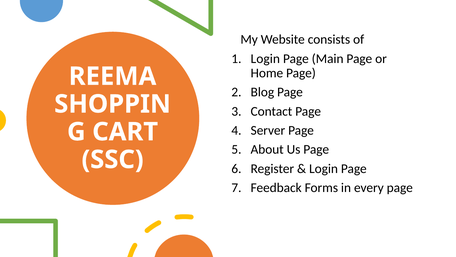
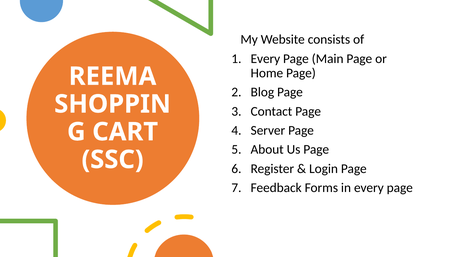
Login at (265, 59): Login -> Every
